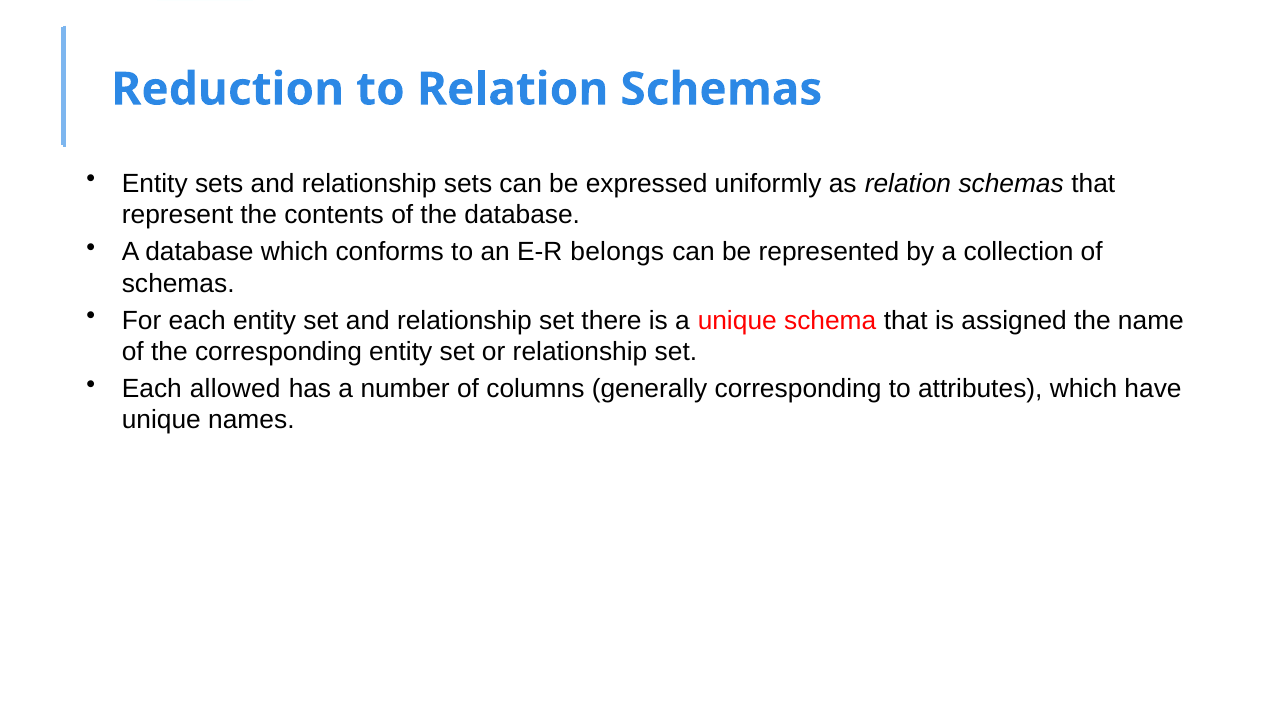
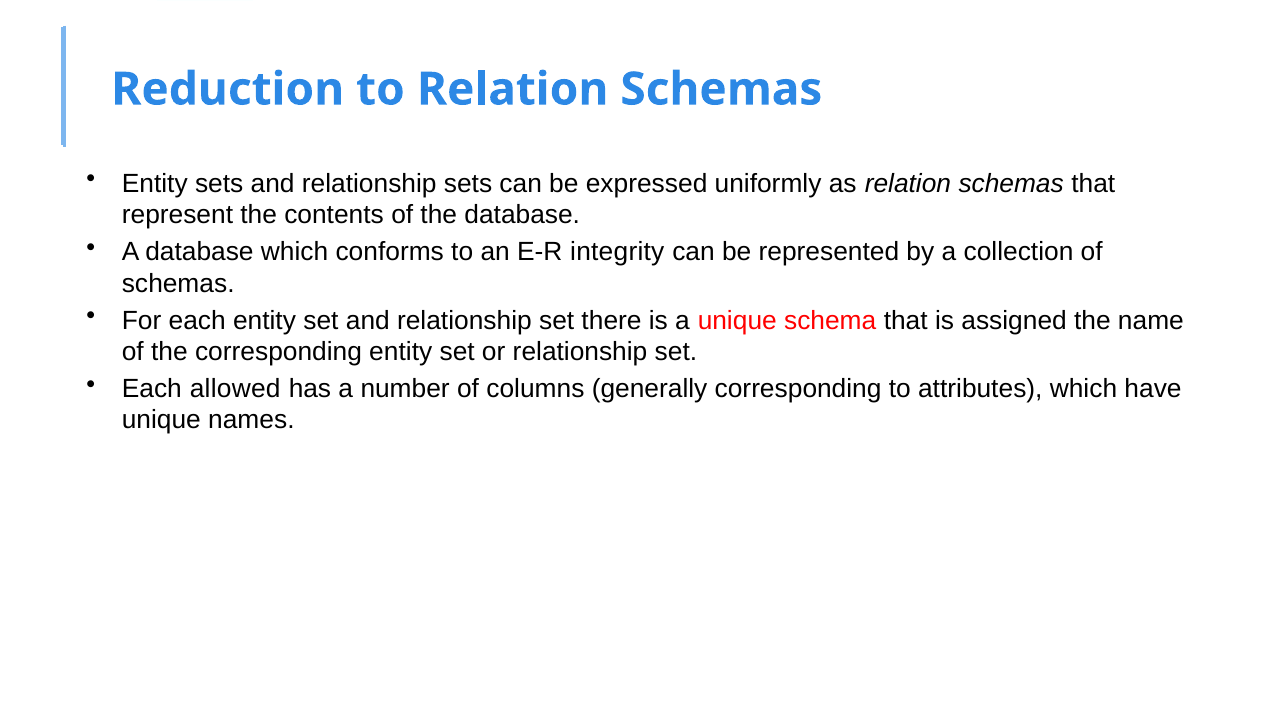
belongs: belongs -> integrity
